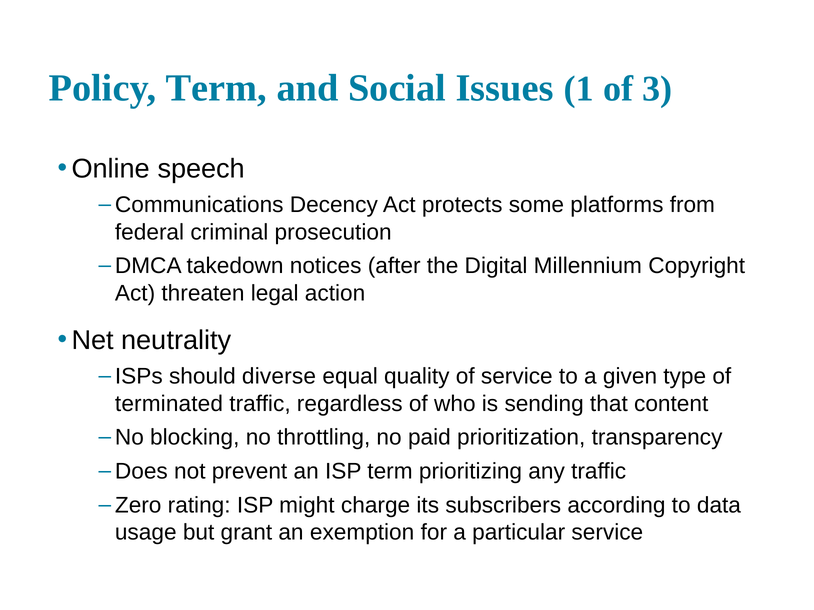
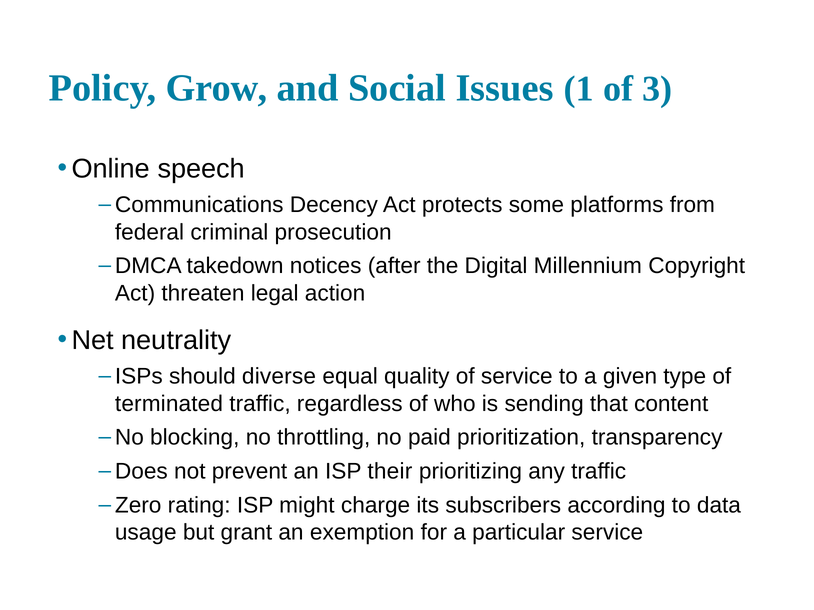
Policy Term: Term -> Grow
ISP term: term -> their
